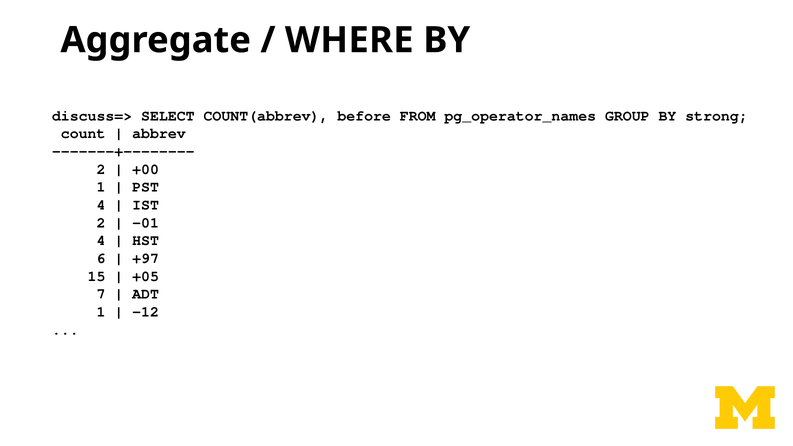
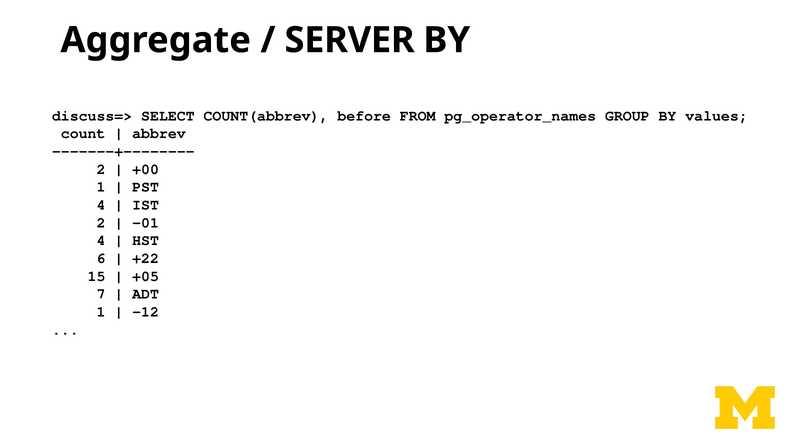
WHERE: WHERE -> SERVER
strong: strong -> values
+97: +97 -> +22
